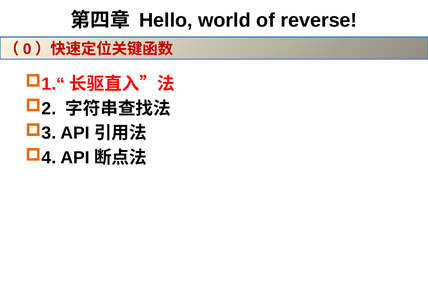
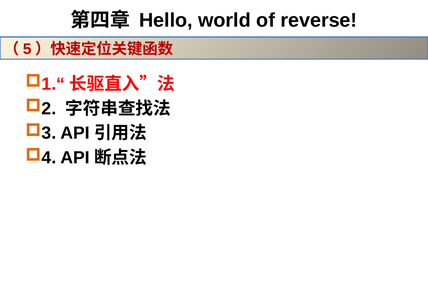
0: 0 -> 5
